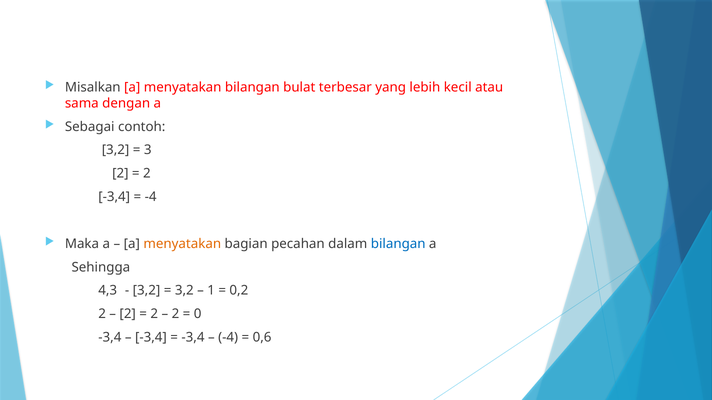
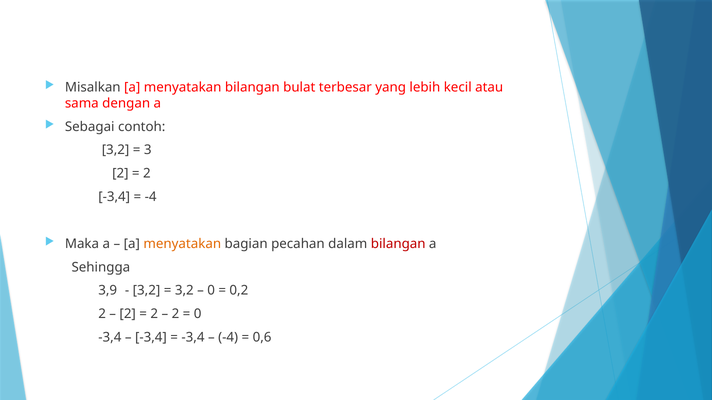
bilangan at (398, 244) colour: blue -> red
4,3: 4,3 -> 3,9
1 at (211, 291): 1 -> 0
